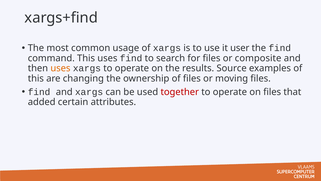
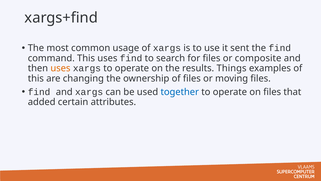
user: user -> sent
Source: Source -> Things
together colour: red -> blue
